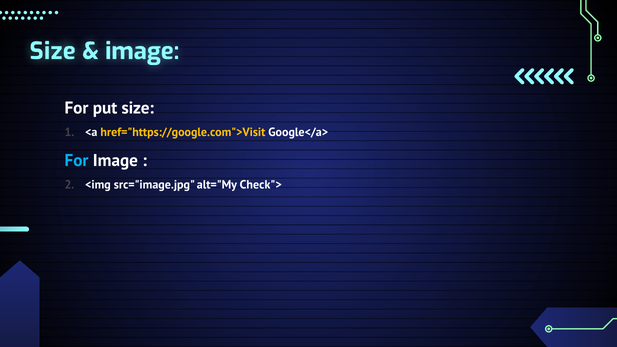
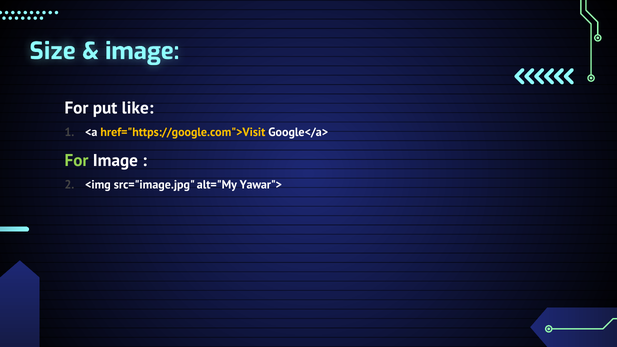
put size: size -> like
For at (77, 161) colour: light blue -> light green
Check">: Check"> -> Yawar">
